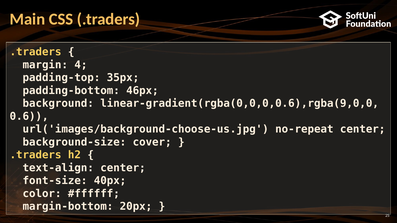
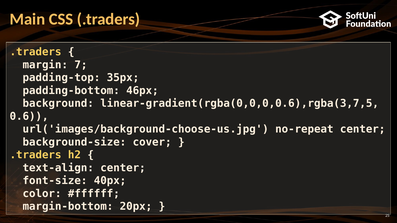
4: 4 -> 7
linear-gradient(rgba(0,0,0,0.6),rgba(9,0,0: linear-gradient(rgba(0,0,0,0.6),rgba(9,0,0 -> linear-gradient(rgba(0,0,0,0.6),rgba(3,7,5
